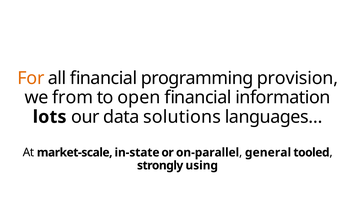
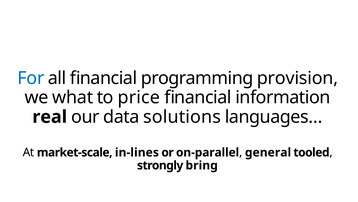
For colour: orange -> blue
from: from -> what
open: open -> price
lots: lots -> real
in-state: in-state -> in-lines
using: using -> bring
